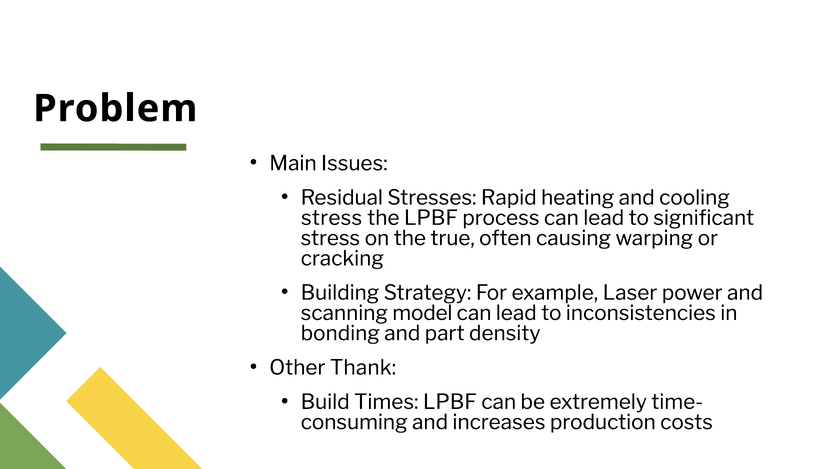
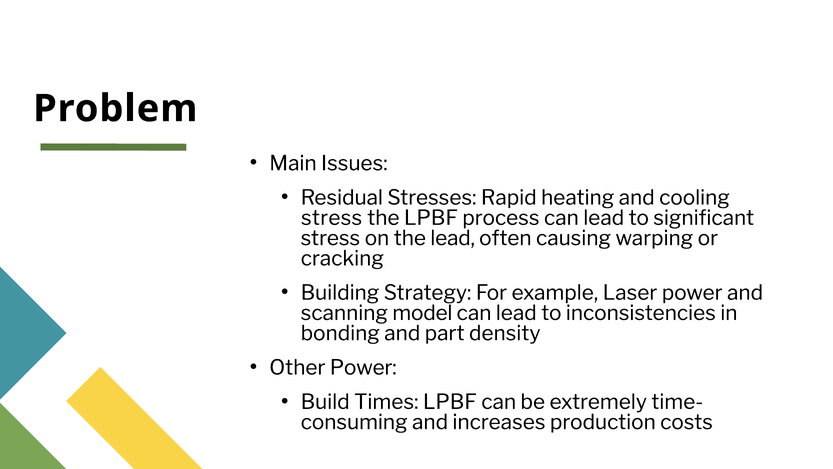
the true: true -> lead
Other Thank: Thank -> Power
